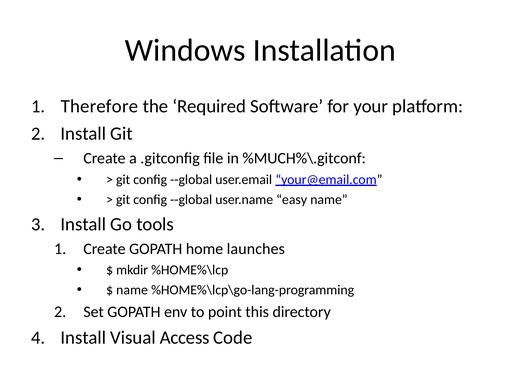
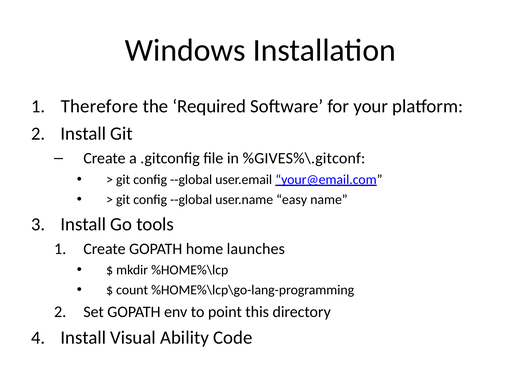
%MUCH%\.gitconf: %MUCH%\.gitconf -> %GIVES%\.gitconf
name at (132, 290): name -> count
Access: Access -> Ability
